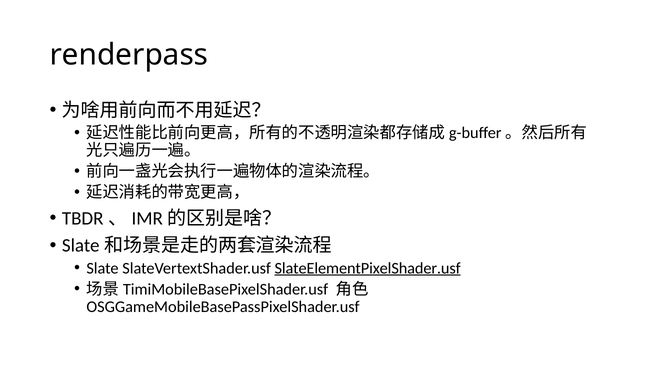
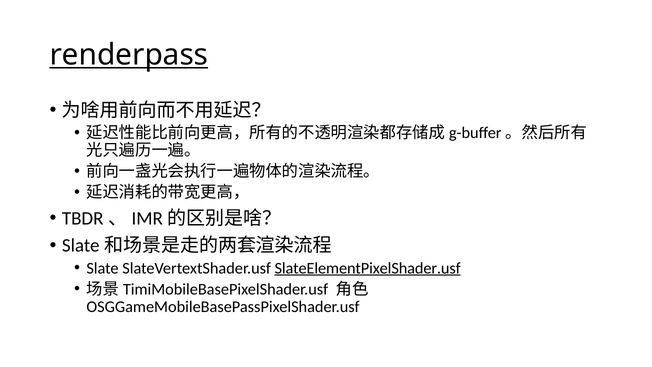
renderpass underline: none -> present
